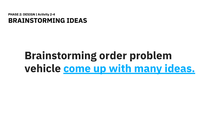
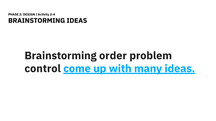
vehicle: vehicle -> control
